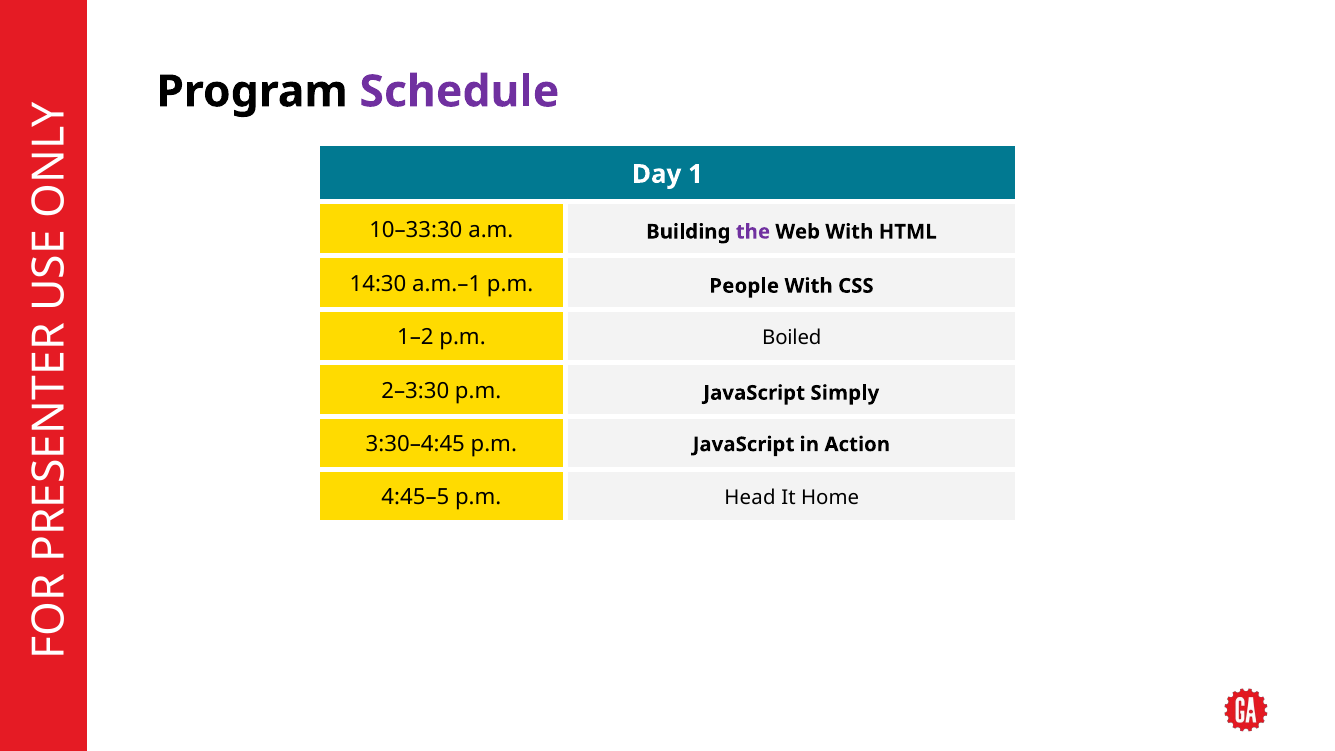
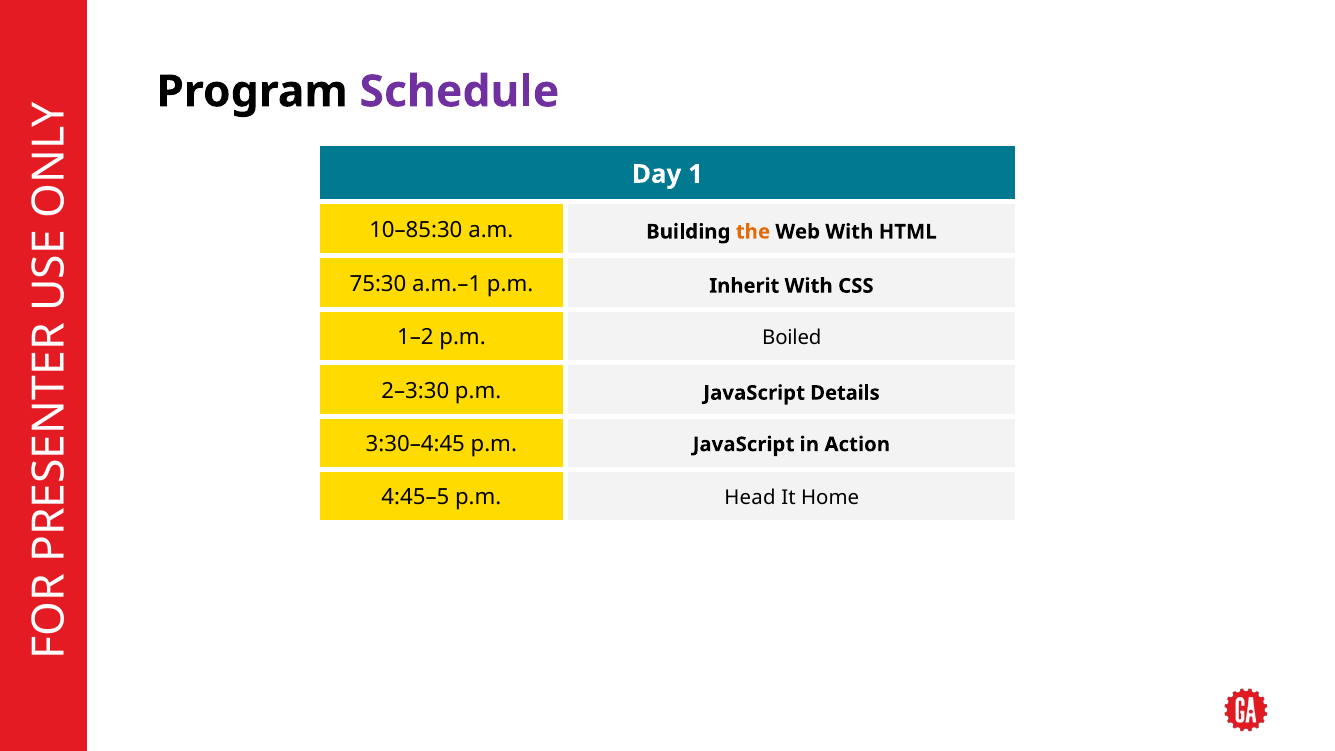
10–33:30: 10–33:30 -> 10–85:30
the colour: purple -> orange
14:30: 14:30 -> 75:30
People: People -> Inherit
Simply: Simply -> Details
